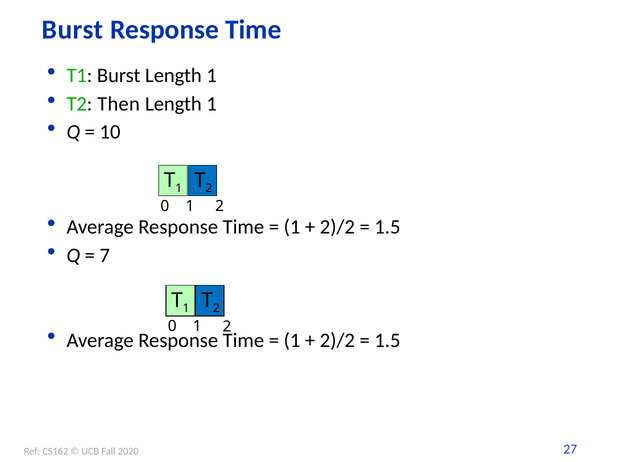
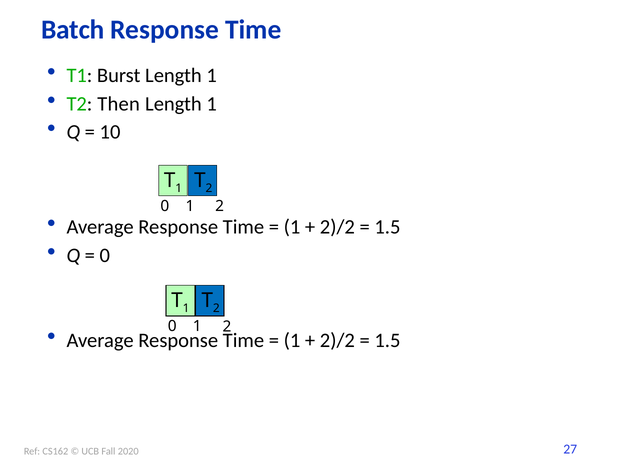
Burst at (73, 30): Burst -> Batch
7 at (105, 256): 7 -> 0
